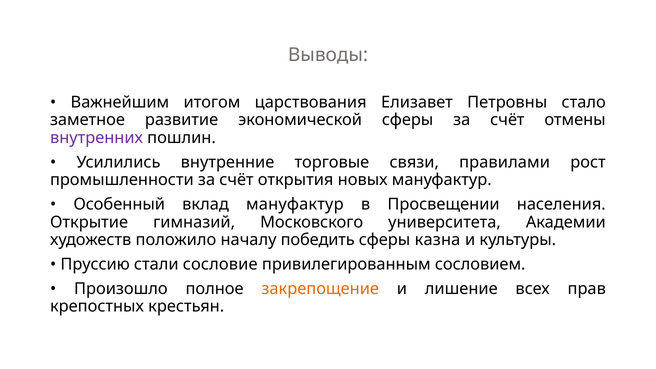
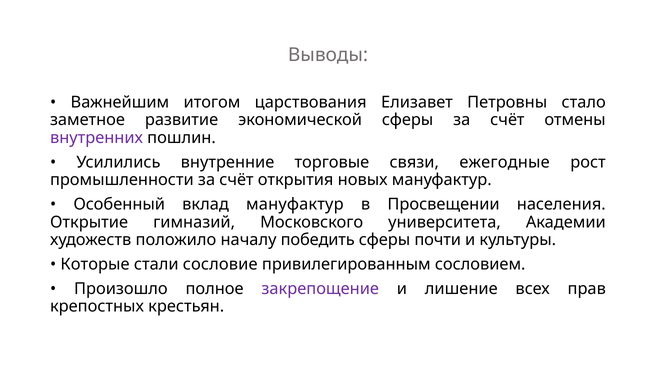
правилами: правилами -> ежегодные
казна: казна -> почти
Пруссию: Пруссию -> Которые
закрепощение colour: orange -> purple
